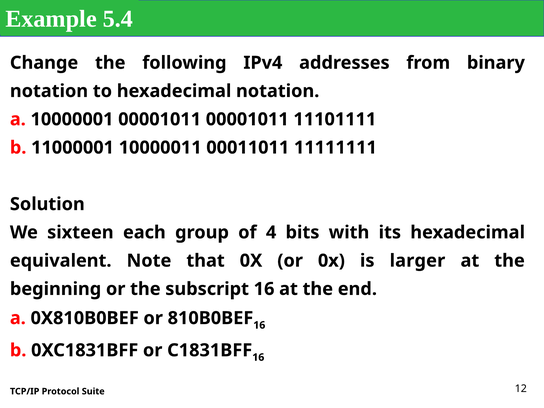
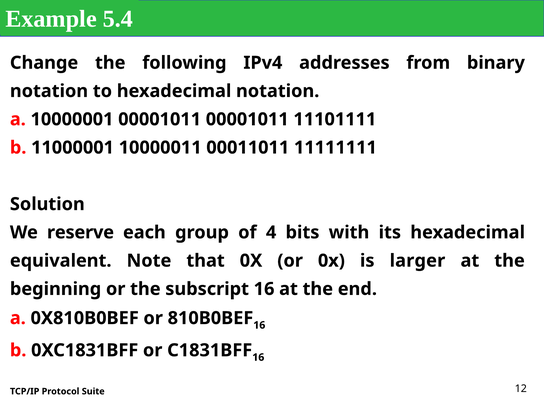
sixteen: sixteen -> reserve
